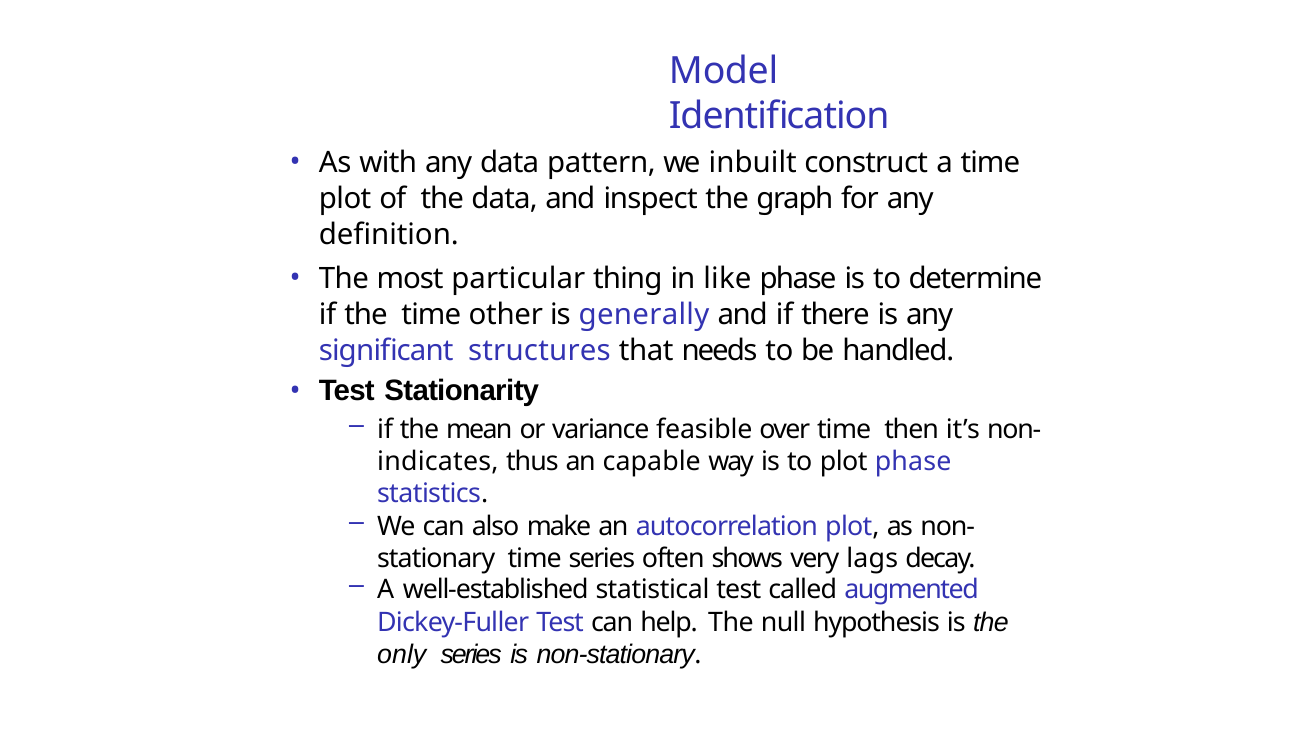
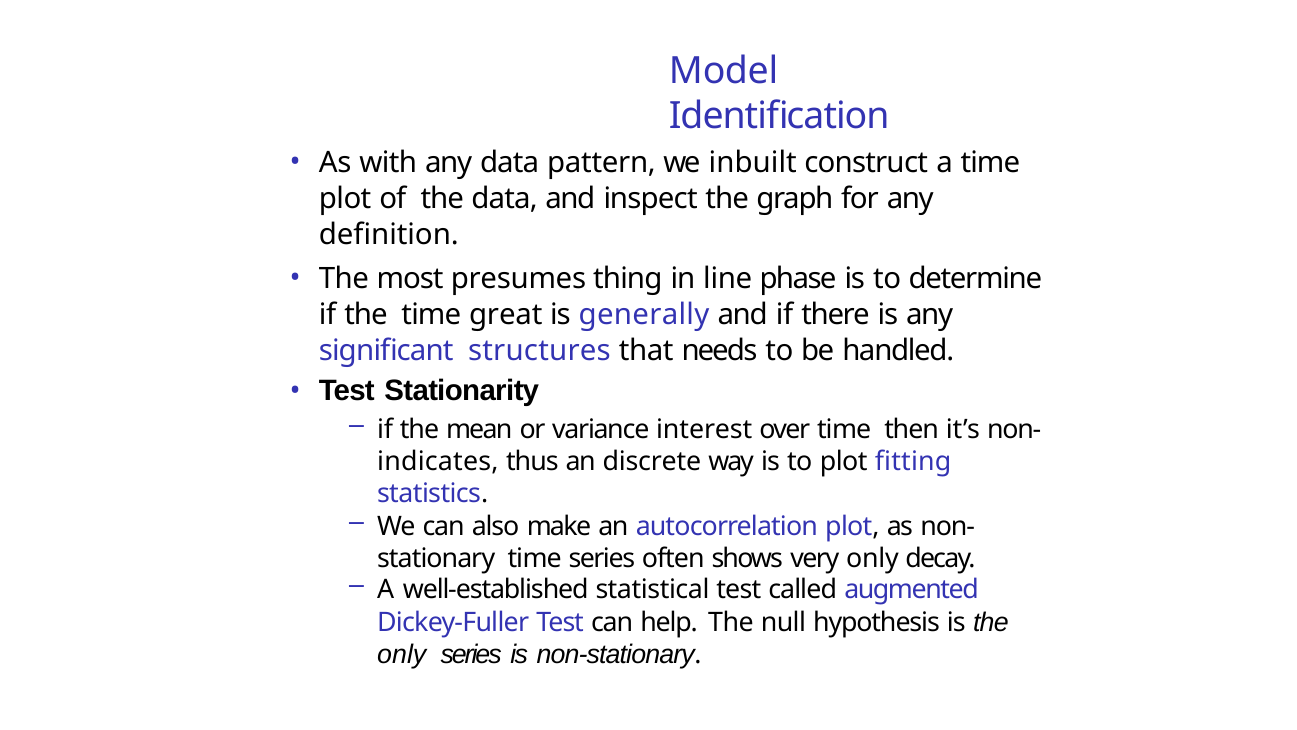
particular: particular -> presumes
like: like -> line
other: other -> great
feasible: feasible -> interest
capable: capable -> discrete
plot phase: phase -> fitting
very lags: lags -> only
